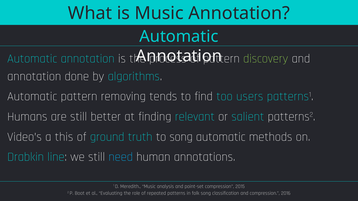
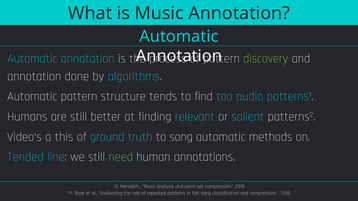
removing: removing -> structure
users: users -> audio
Drabkin: Drabkin -> Tended
need colour: light blue -> light green
